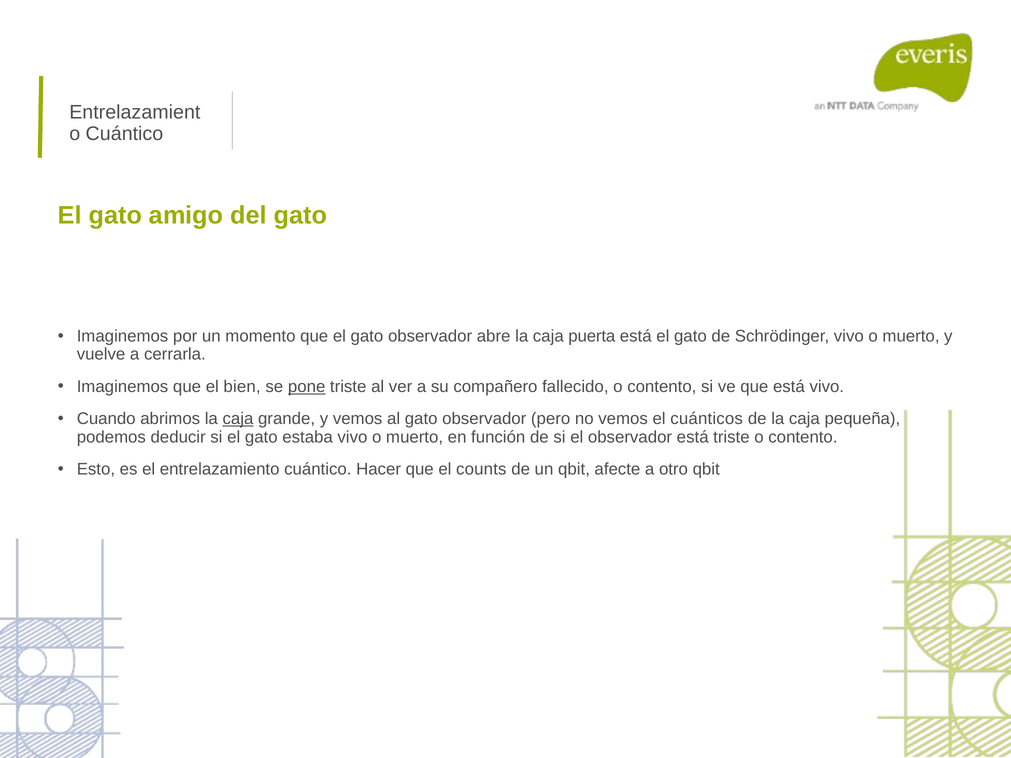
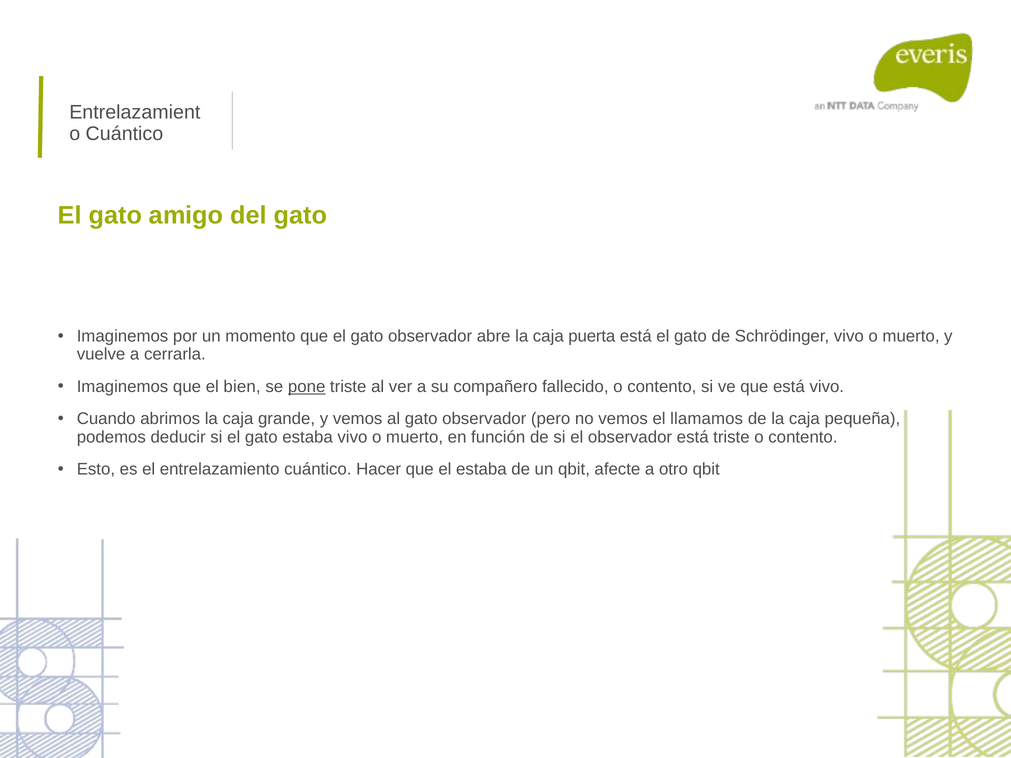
caja at (238, 419) underline: present -> none
cuánticos: cuánticos -> llamamos
el counts: counts -> estaba
